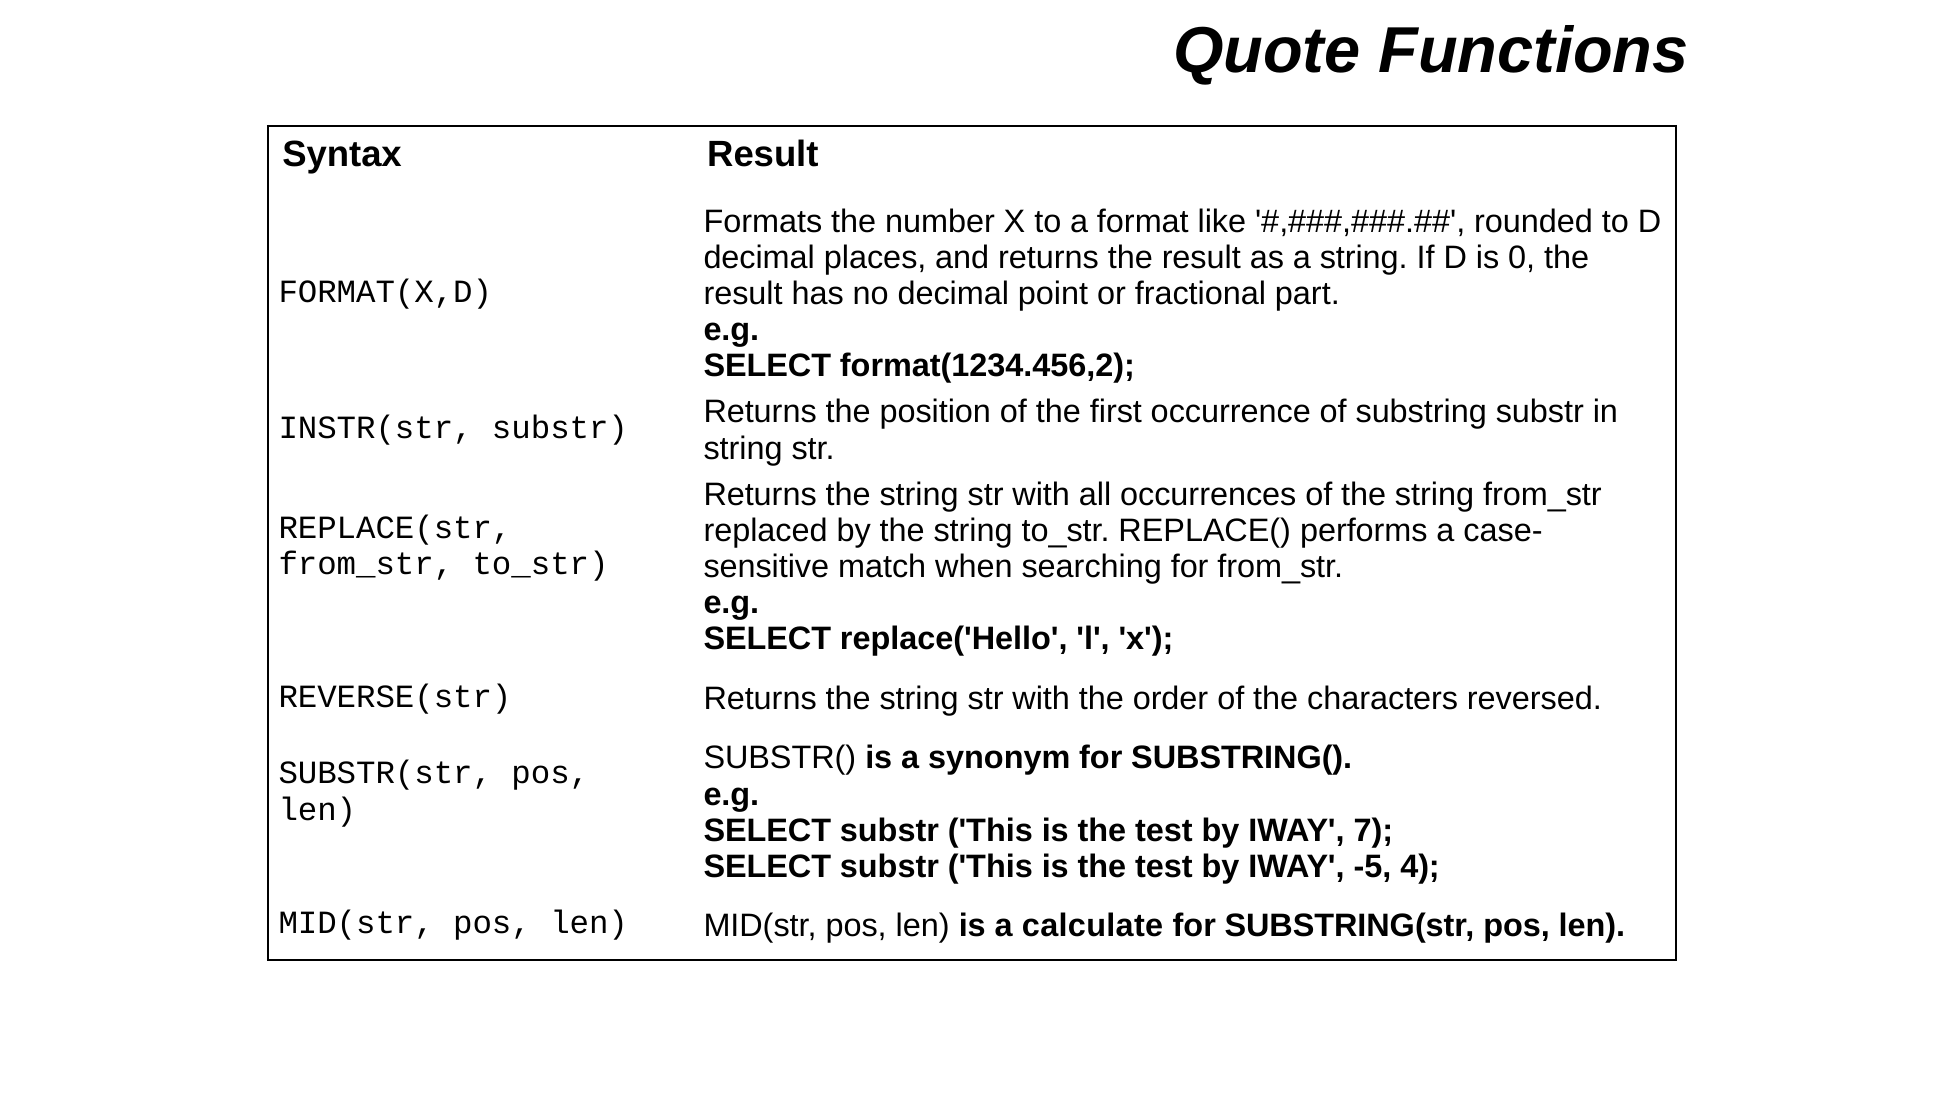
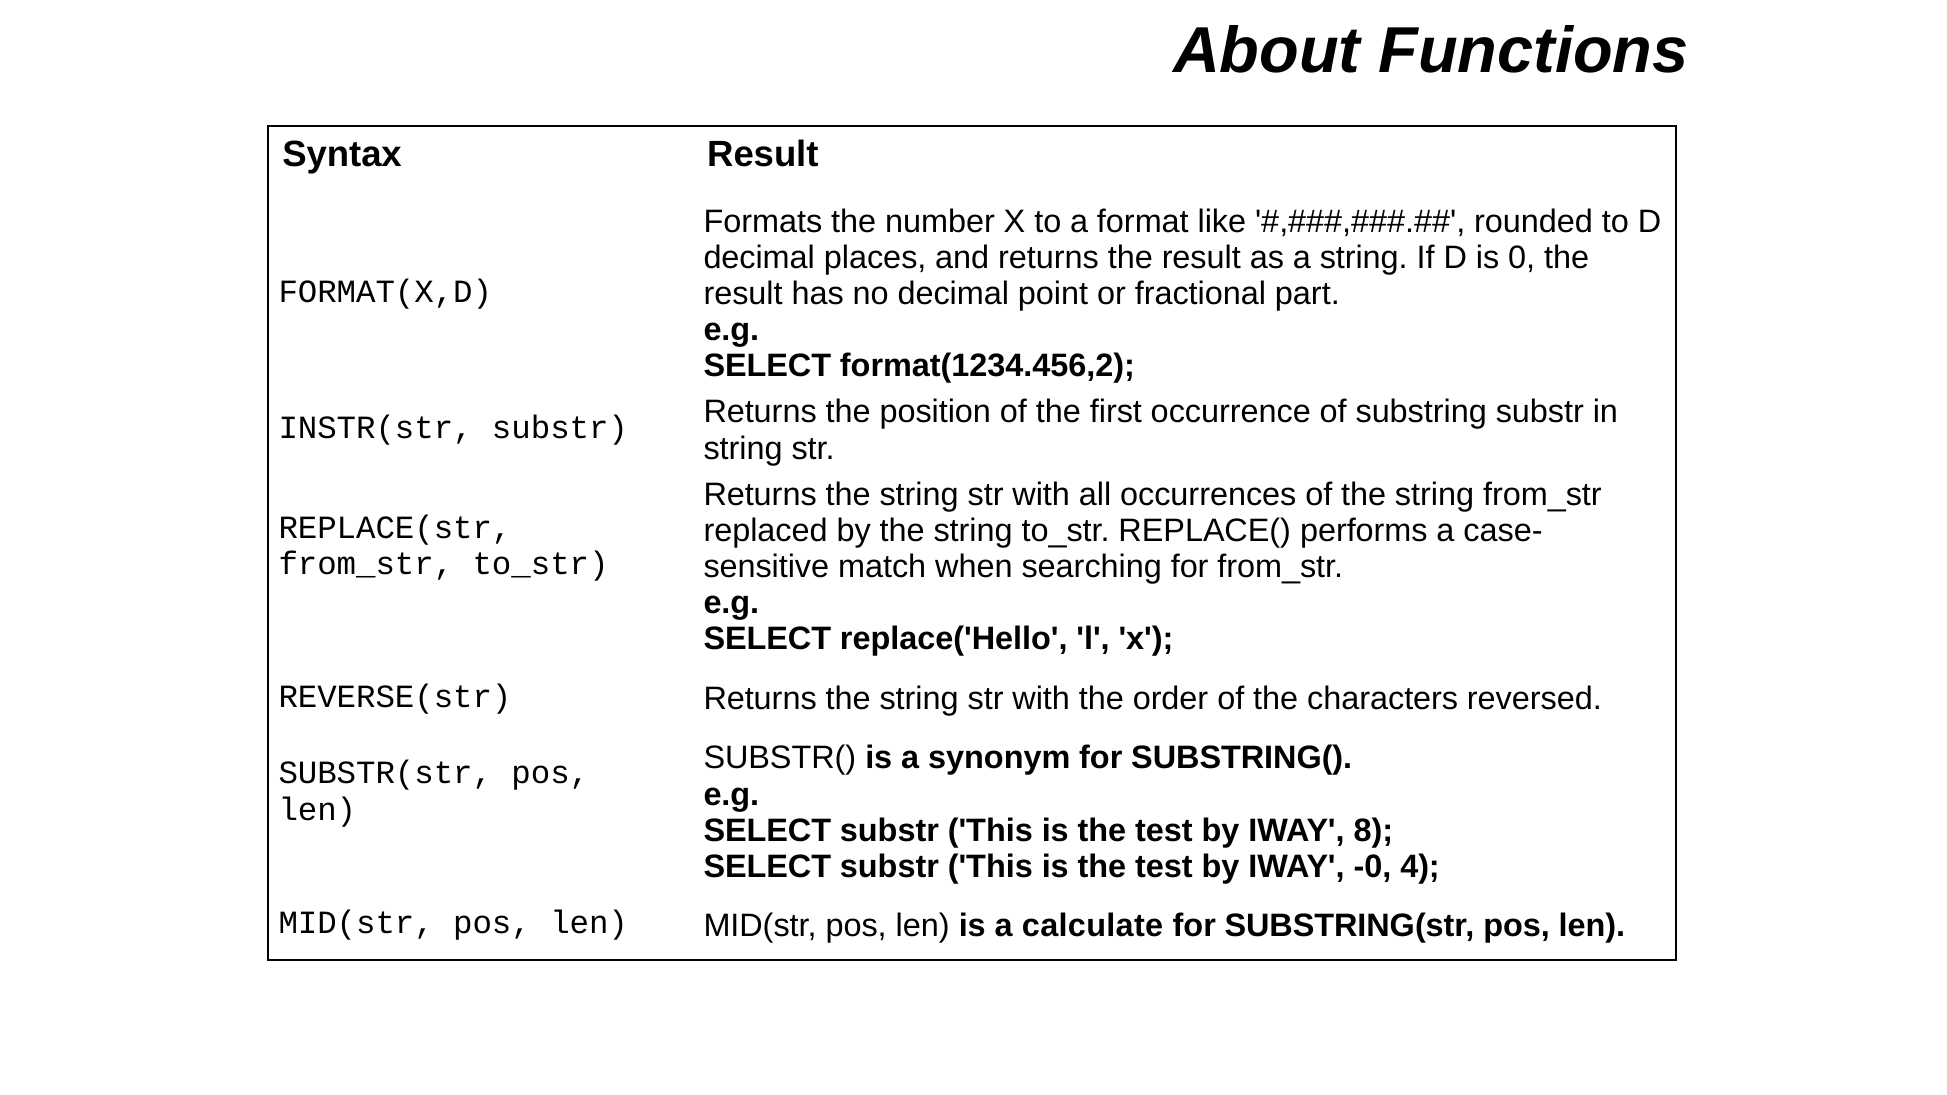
Quote: Quote -> About
7: 7 -> 8
-5: -5 -> -0
